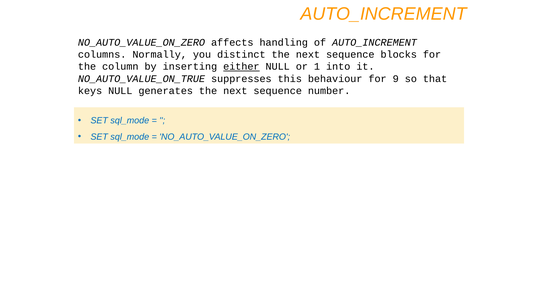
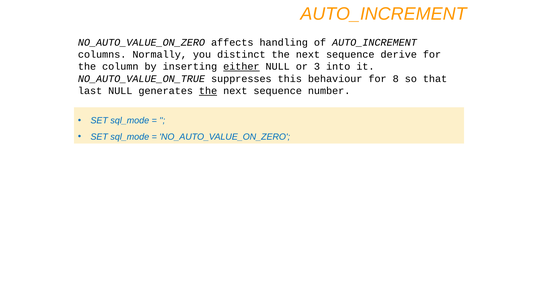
blocks: blocks -> derive
1: 1 -> 3
9: 9 -> 8
keys: keys -> last
the at (208, 91) underline: none -> present
